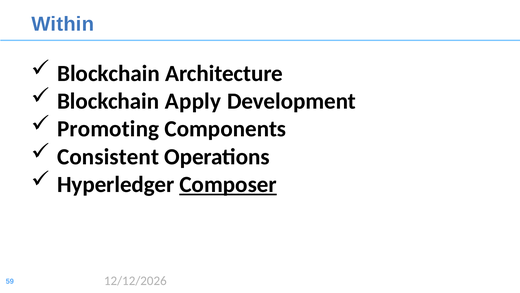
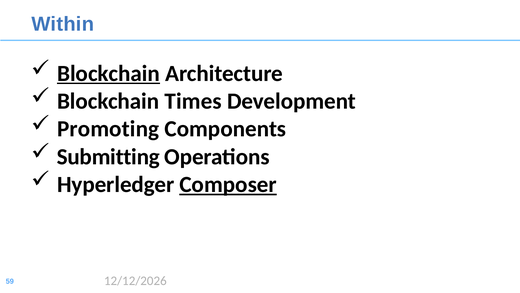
Blockchain at (109, 73) underline: none -> present
Apply: Apply -> Times
Consistent: Consistent -> Submitting
